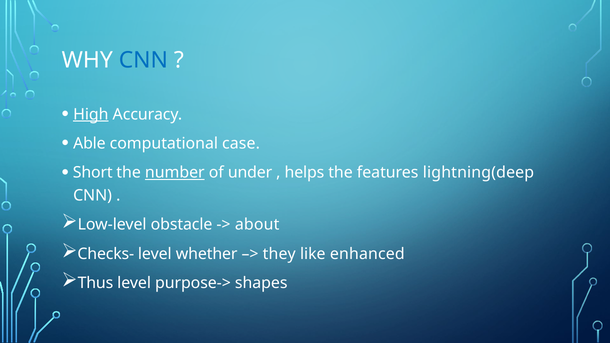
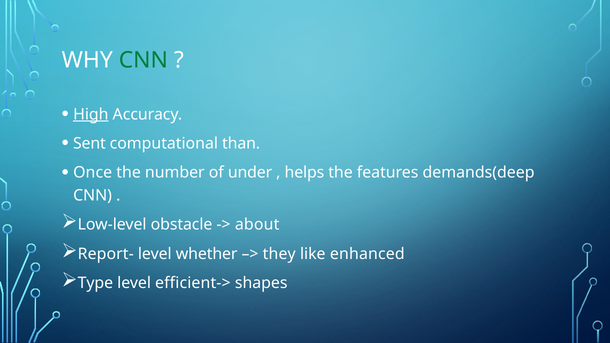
CNN at (143, 60) colour: blue -> green
Able: Able -> Sent
case: case -> than
Short: Short -> Once
number underline: present -> none
lightning(deep: lightning(deep -> demands(deep
Checks-: Checks- -> Report-
Thus: Thus -> Type
purpose->: purpose-> -> efficient->
